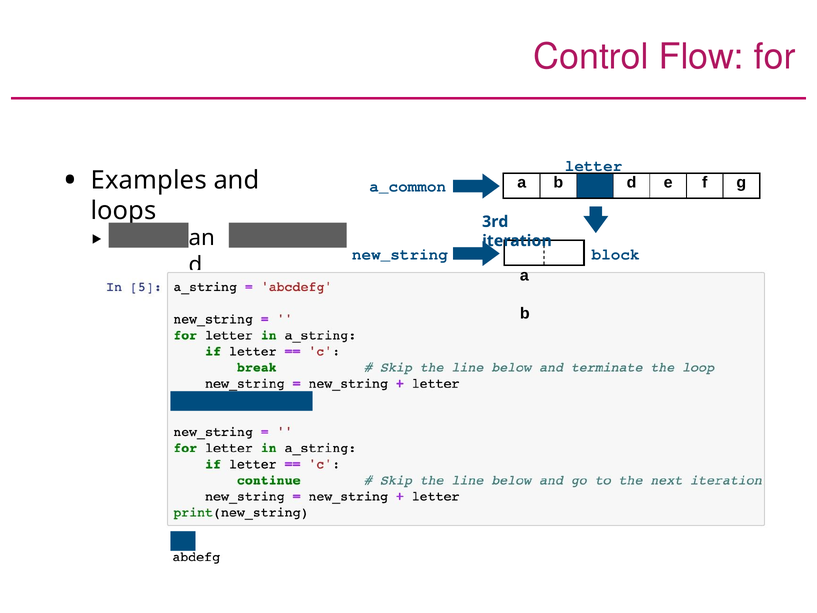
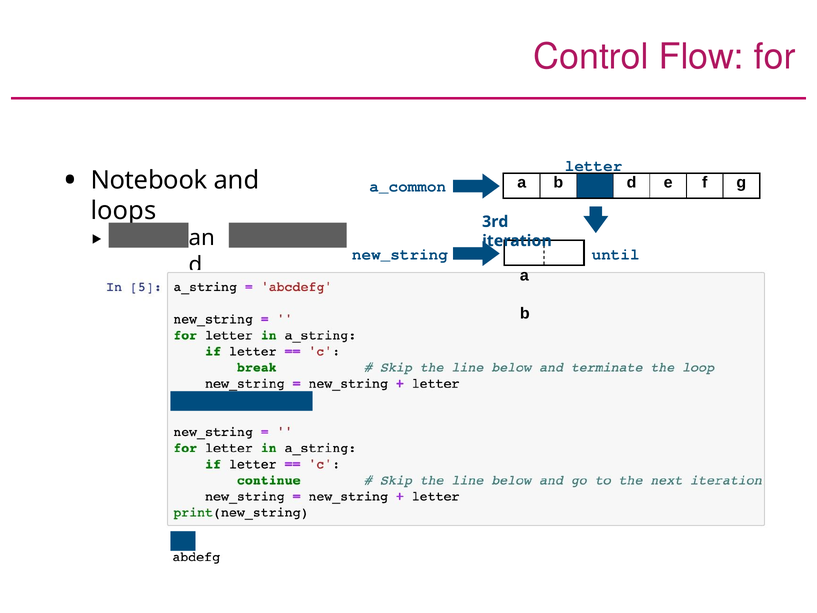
Examples: Examples -> Notebook
block: block -> until
